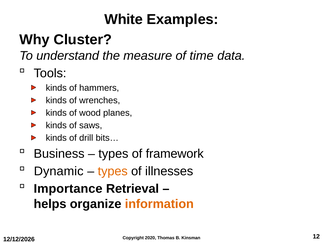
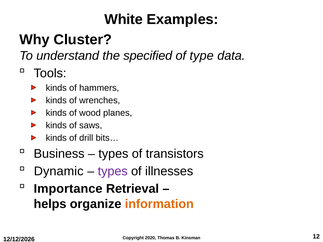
measure: measure -> specified
time: time -> type
framework: framework -> transistors
types at (113, 171) colour: orange -> purple
